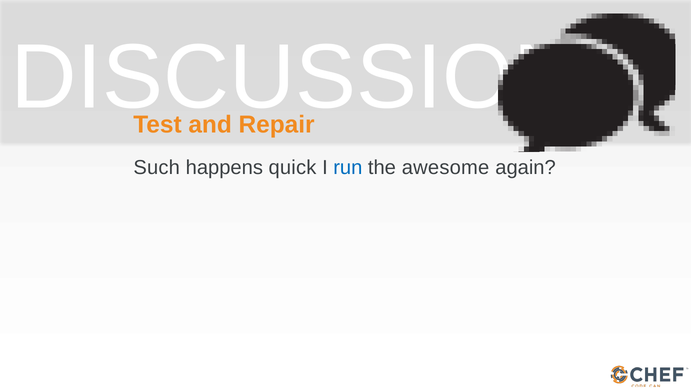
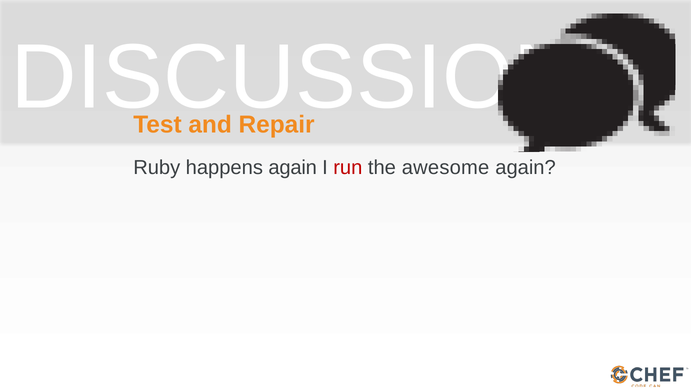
Such: Such -> Ruby
happens quick: quick -> again
run colour: blue -> red
